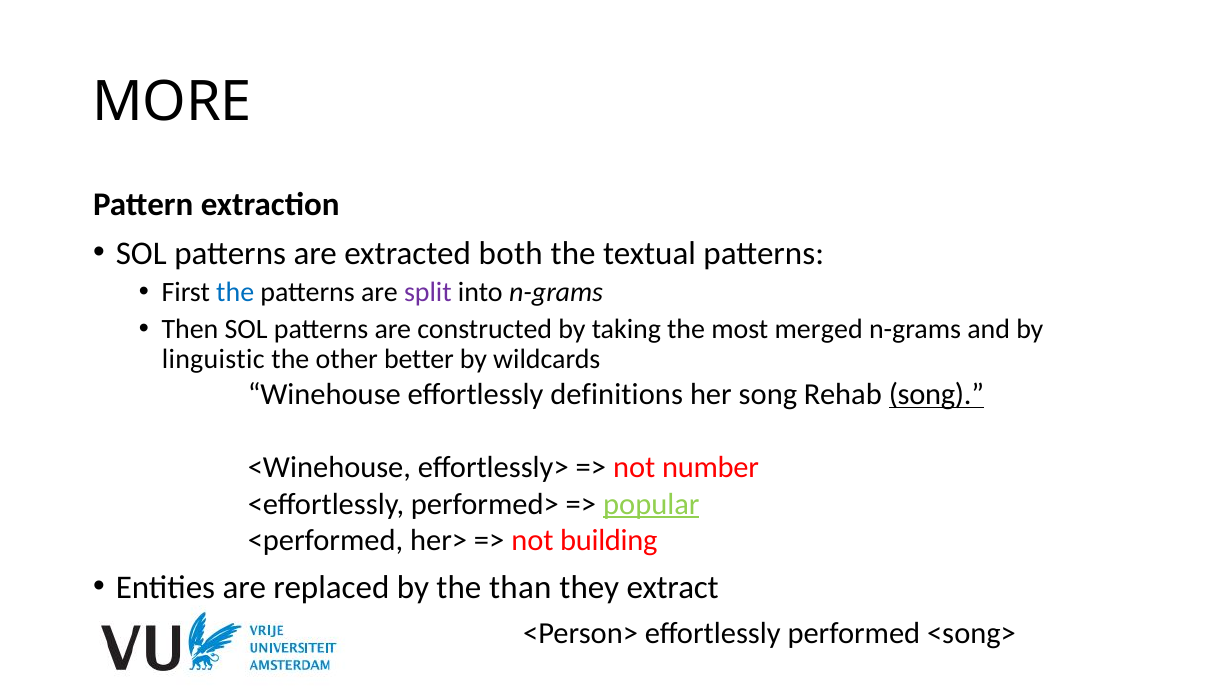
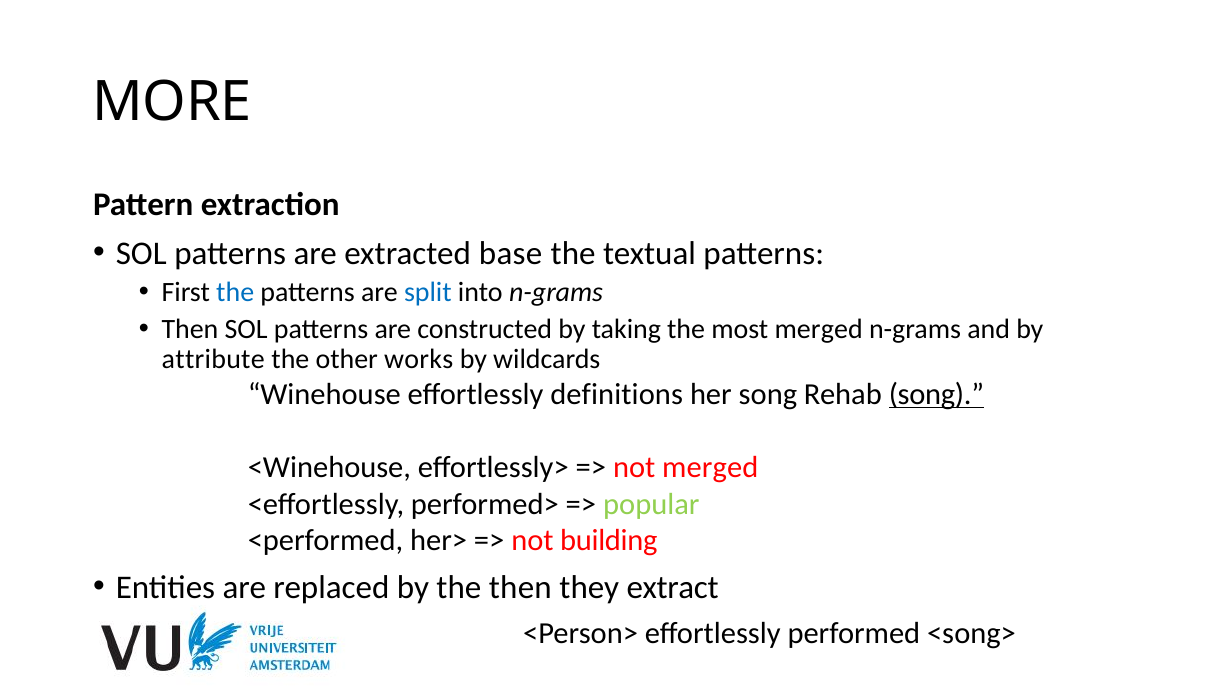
both: both -> base
split colour: purple -> blue
linguistic: linguistic -> attribute
better: better -> works
not number: number -> merged
popular underline: present -> none
the than: than -> then
